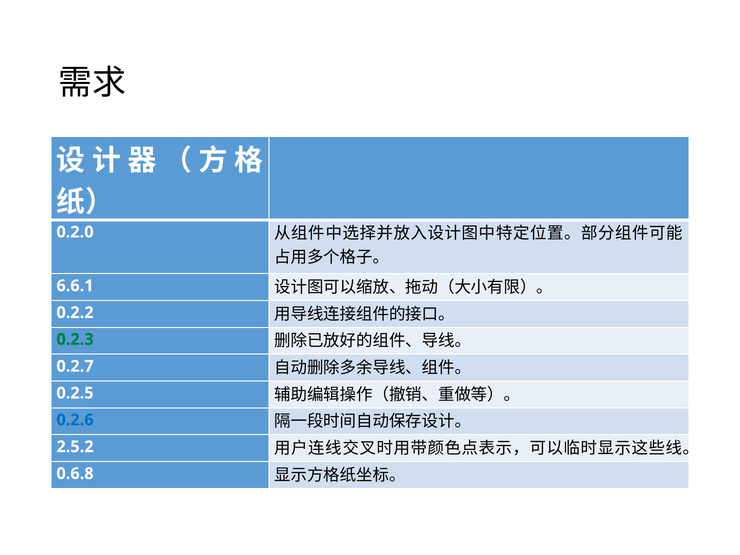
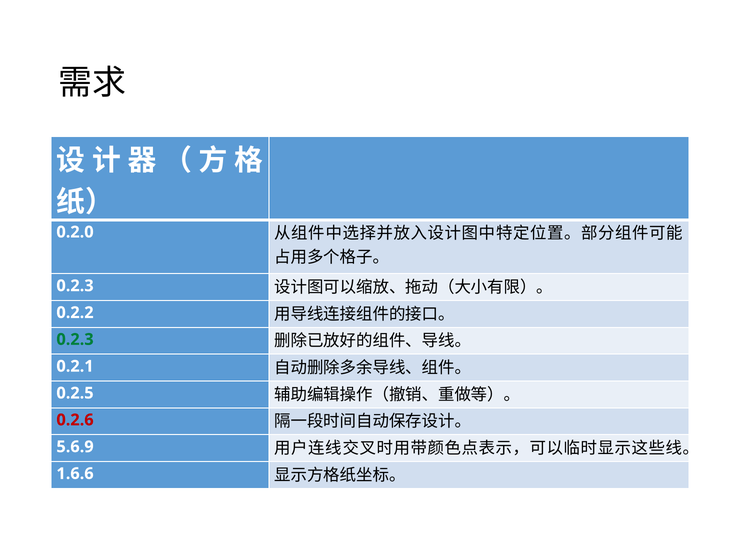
6.6.1 at (75, 286): 6.6.1 -> 0.2.3
0.2.7: 0.2.7 -> 0.2.1
0.2.6 colour: blue -> red
2.5.2: 2.5.2 -> 5.6.9
0.6.8: 0.6.8 -> 1.6.6
